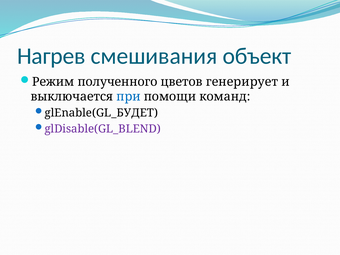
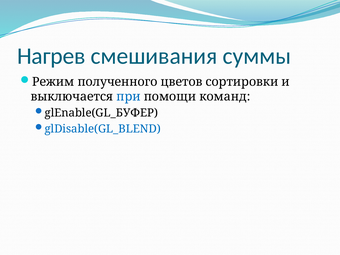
объект: объект -> суммы
генерирует: генерирует -> сортировки
glEnable(GL_БУДЕТ: glEnable(GL_БУДЕТ -> glEnable(GL_БУФЕР
glDisable(GL_BLEND colour: purple -> blue
